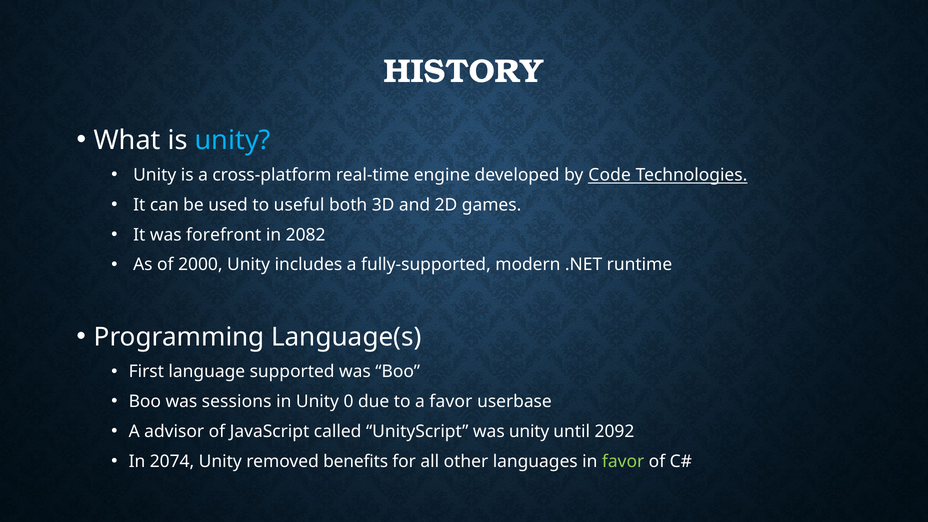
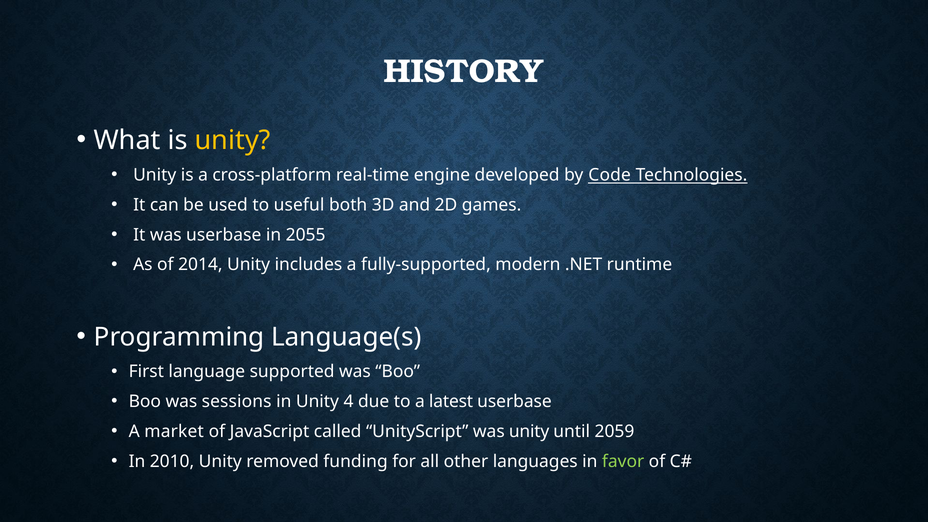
unity at (233, 140) colour: light blue -> yellow
was forefront: forefront -> userbase
2082: 2082 -> 2055
2000: 2000 -> 2014
0: 0 -> 4
a favor: favor -> latest
advisor: advisor -> market
2092: 2092 -> 2059
2074: 2074 -> 2010
benefits: benefits -> funding
